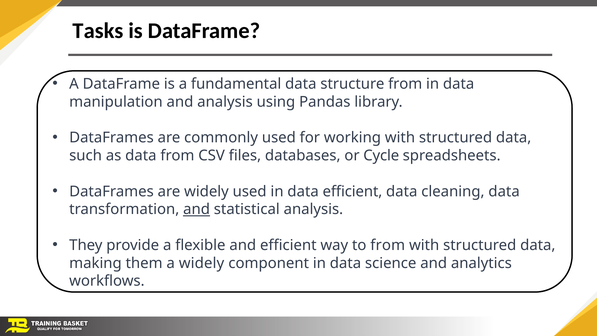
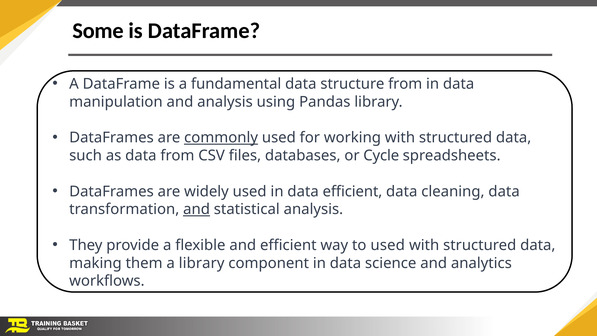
Tasks: Tasks -> Some
commonly underline: none -> present
to from: from -> used
a widely: widely -> library
